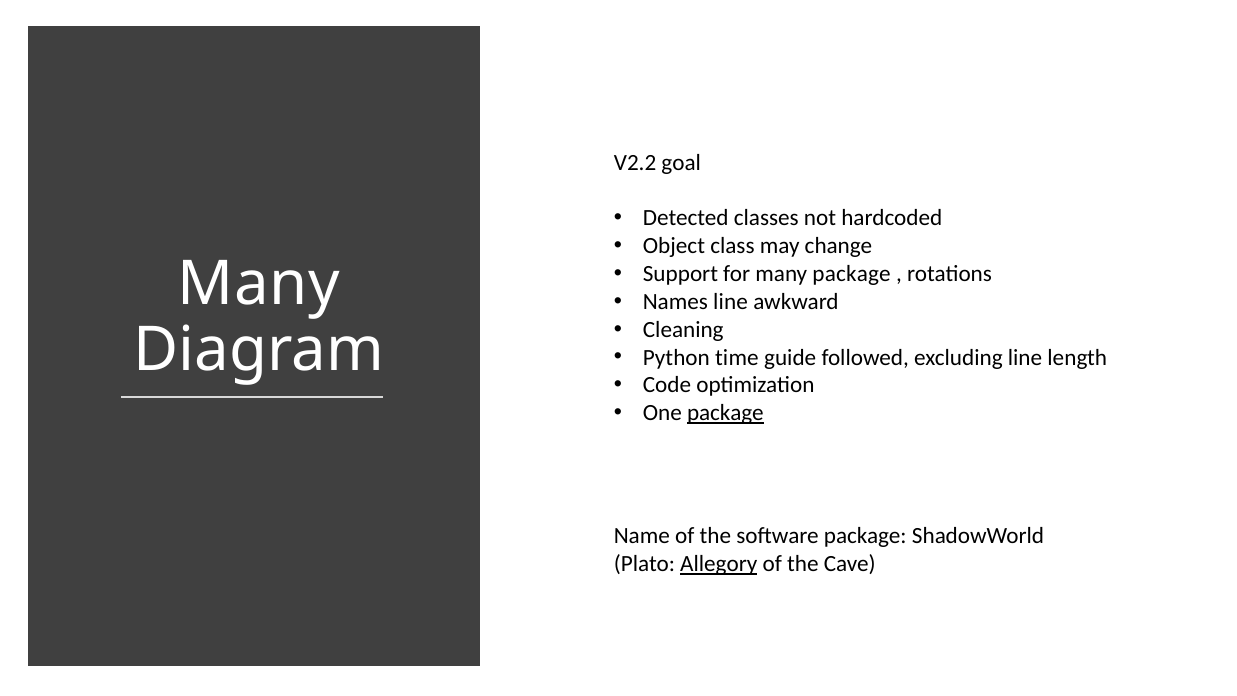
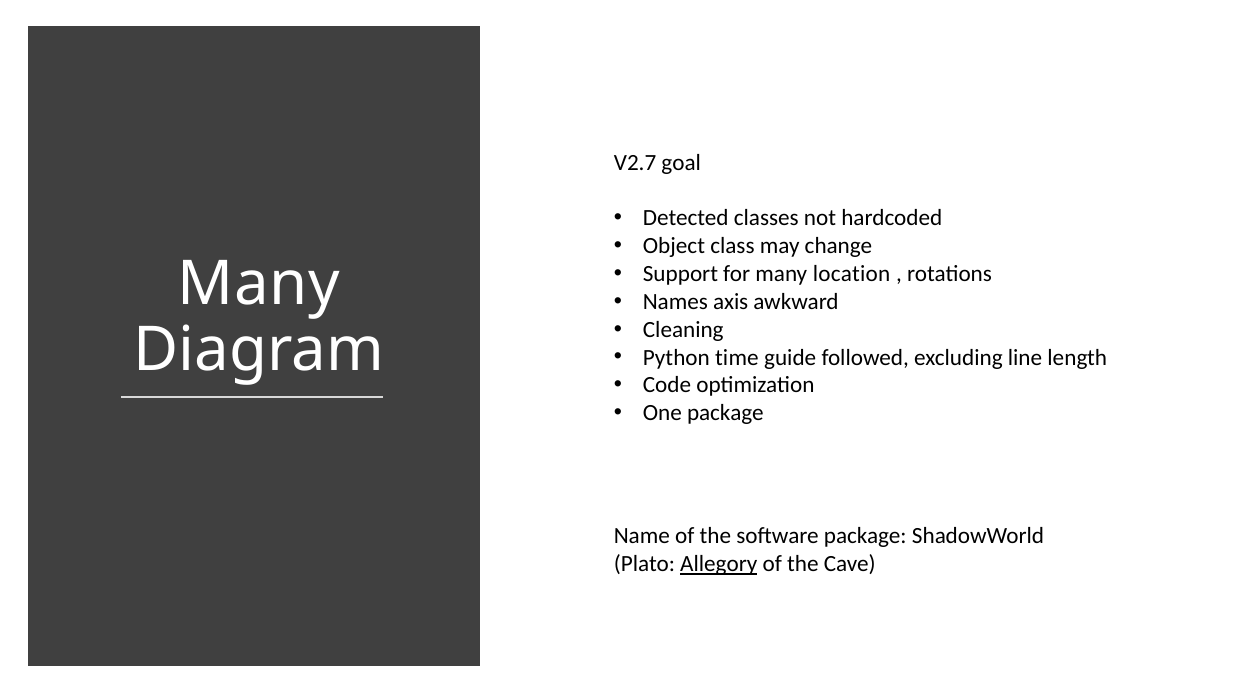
V2.2: V2.2 -> V2.7
many package: package -> location
Names line: line -> axis
package at (725, 413) underline: present -> none
